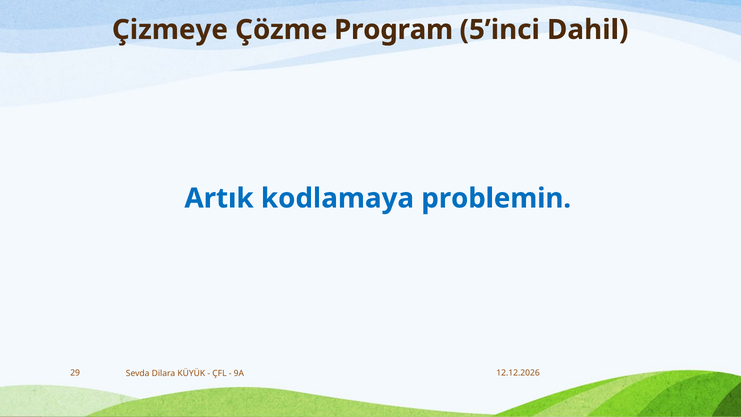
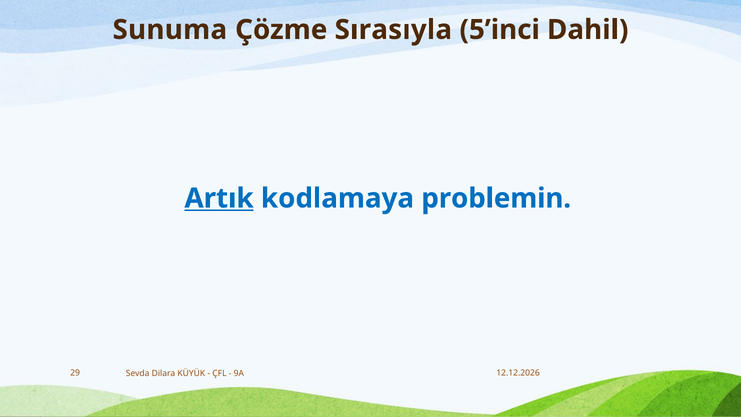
Çizmeye: Çizmeye -> Sunuma
Program: Program -> Sırasıyla
Artık underline: none -> present
